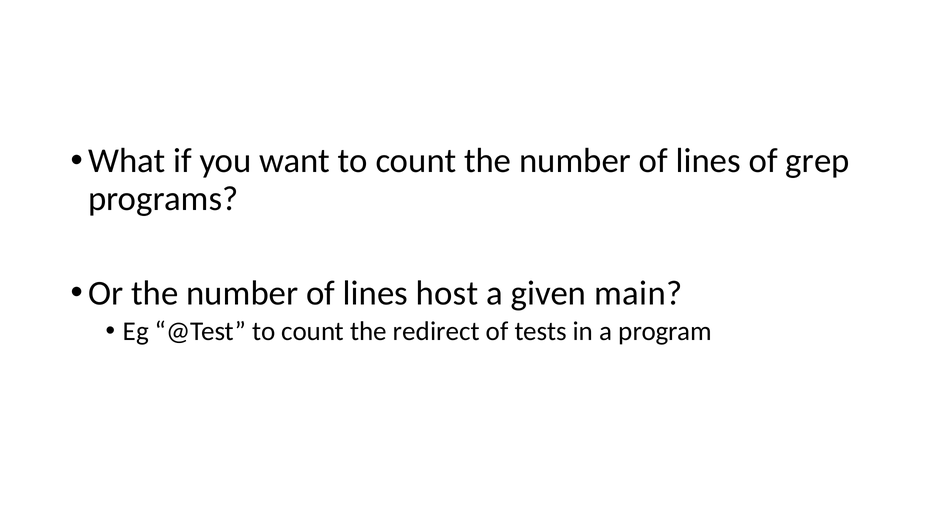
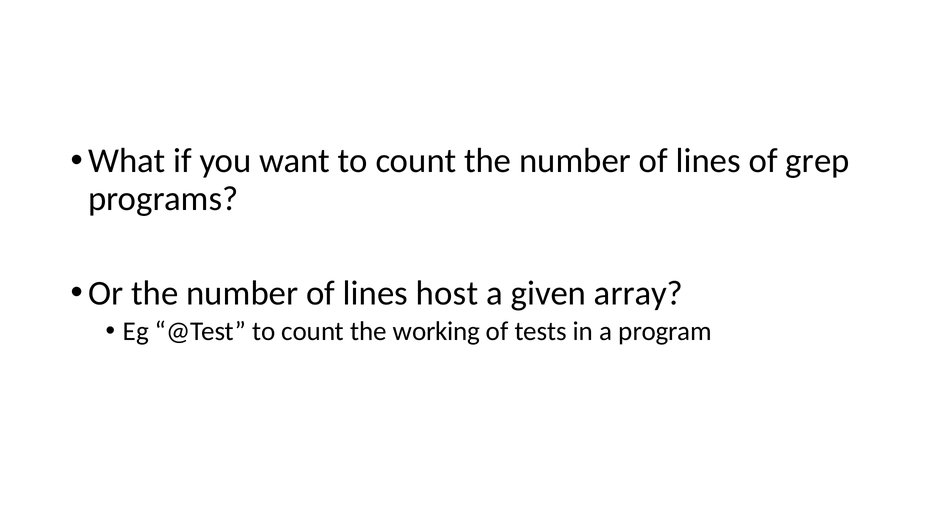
main: main -> array
redirect: redirect -> working
